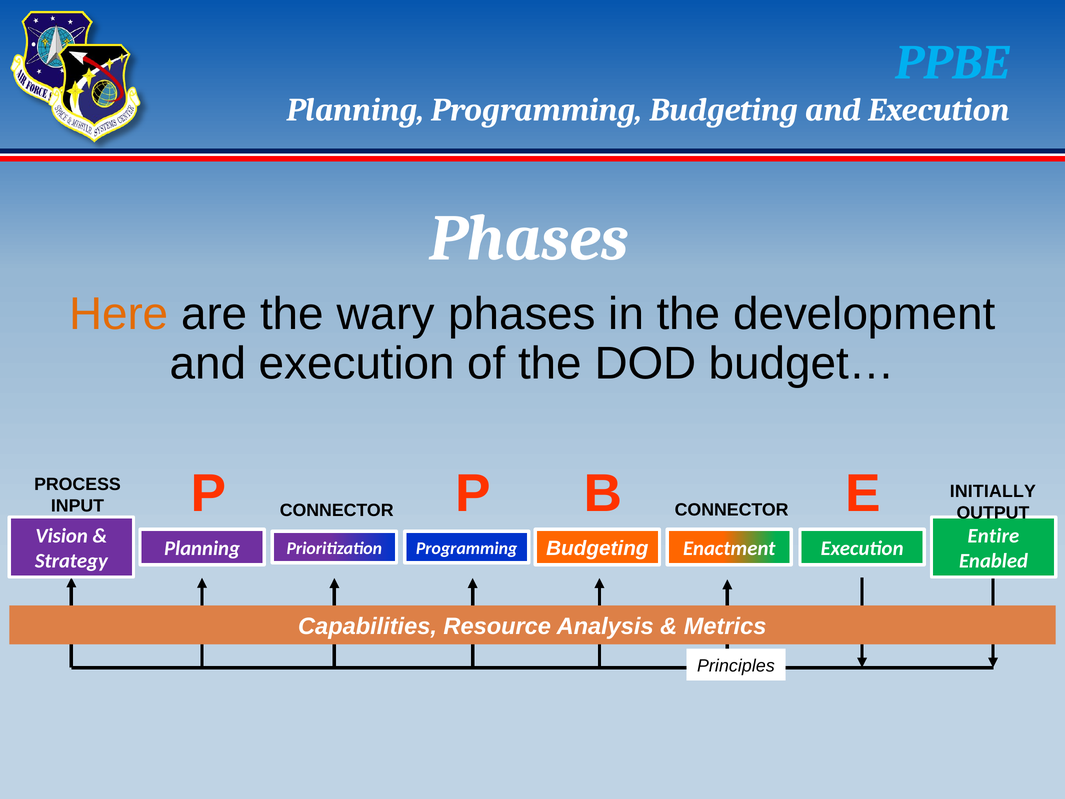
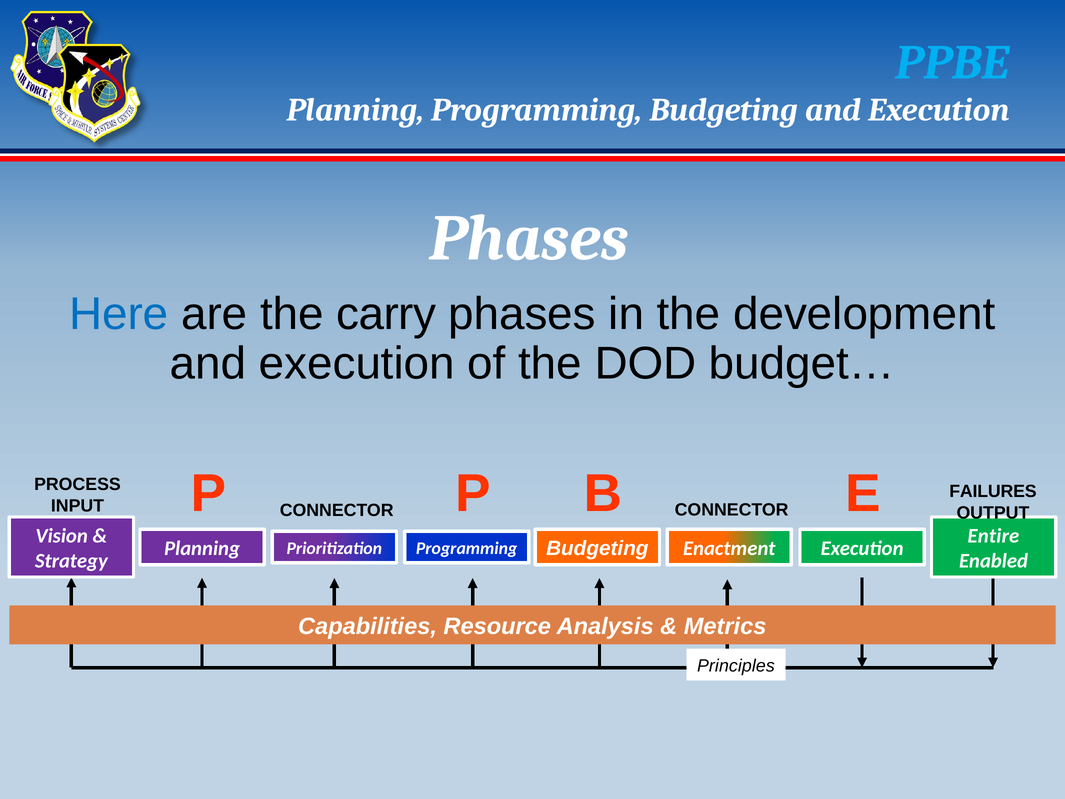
Here colour: orange -> blue
wary: wary -> carry
INITIALLY: INITIALLY -> FAILURES
